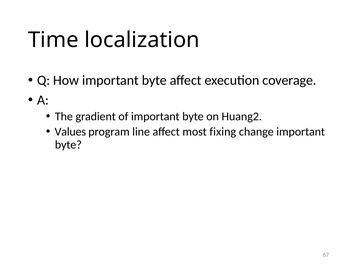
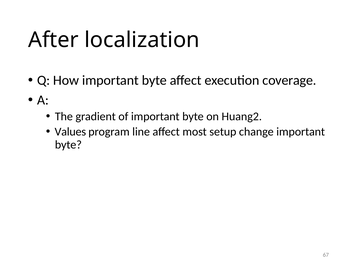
Time: Time -> After
fixing: fixing -> setup
